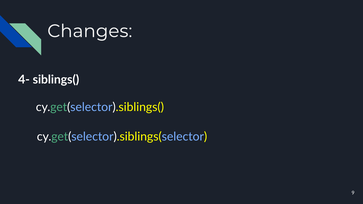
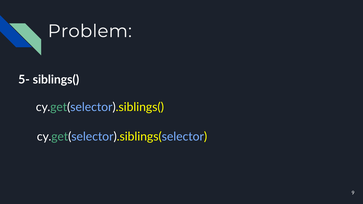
Changes: Changes -> Problem
4-: 4- -> 5-
